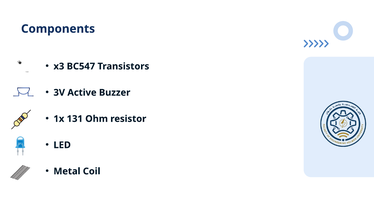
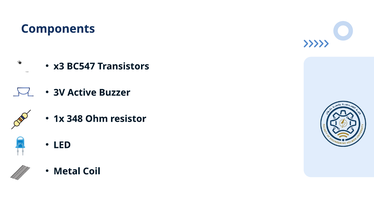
131: 131 -> 348
